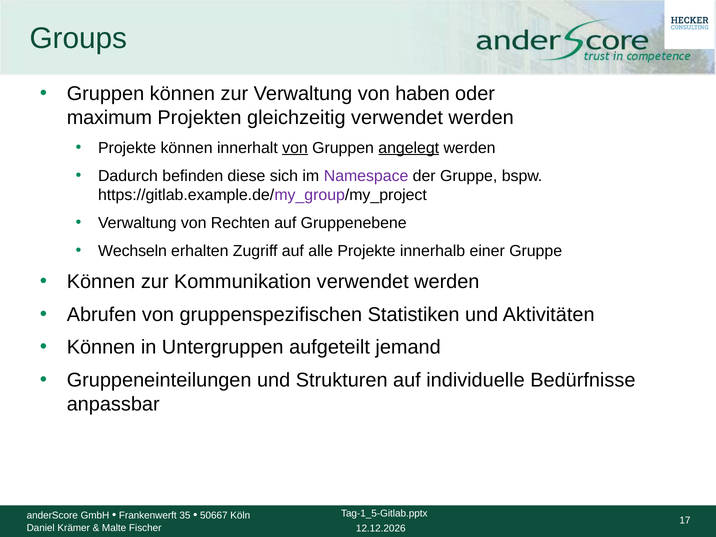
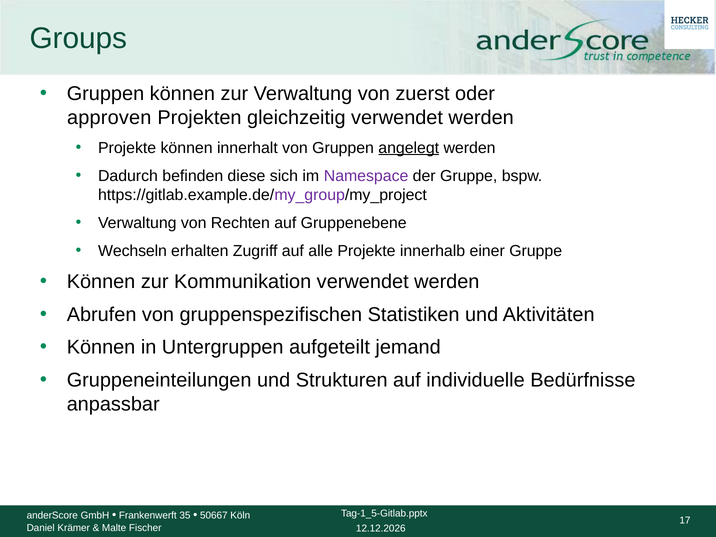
haben: haben -> zuerst
maximum: maximum -> approven
von at (295, 148) underline: present -> none
